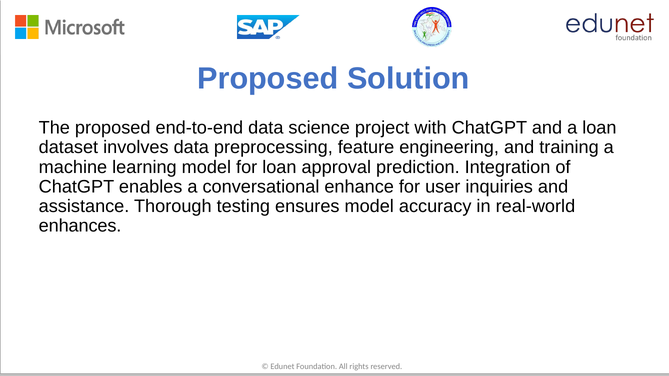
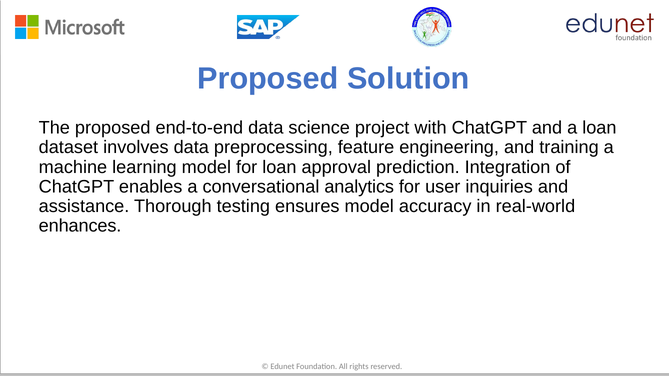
enhance: enhance -> analytics
